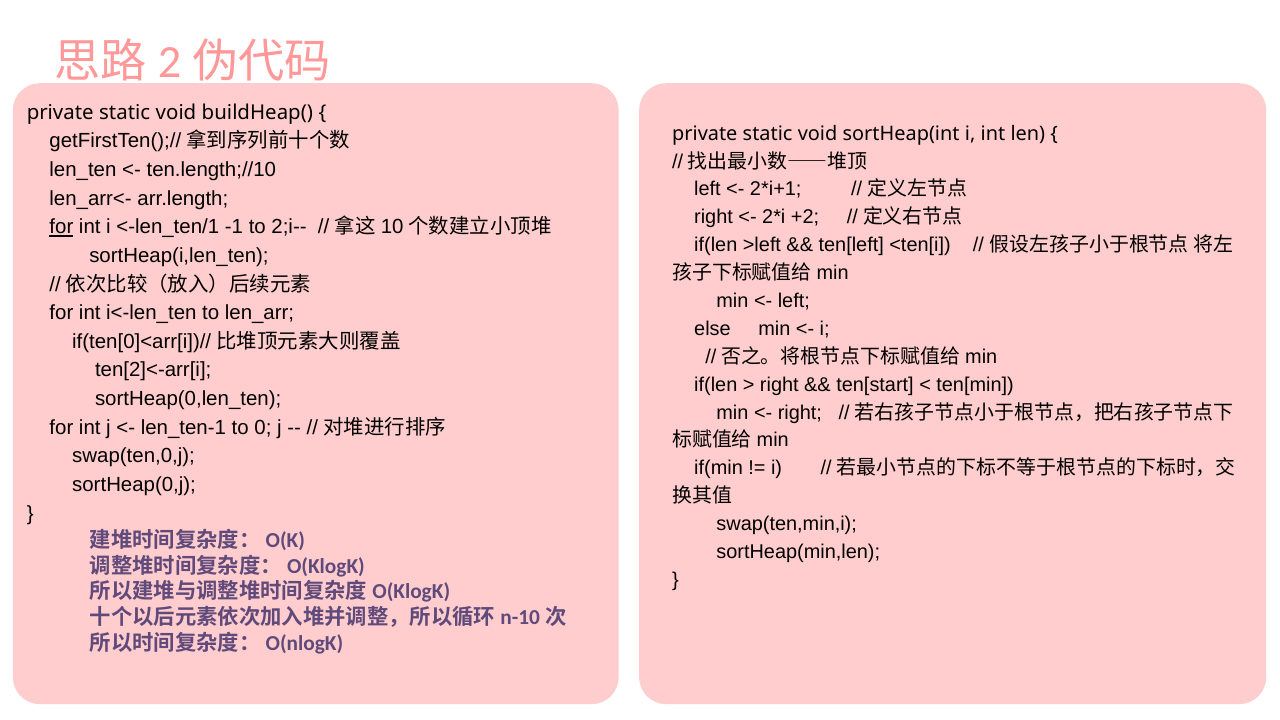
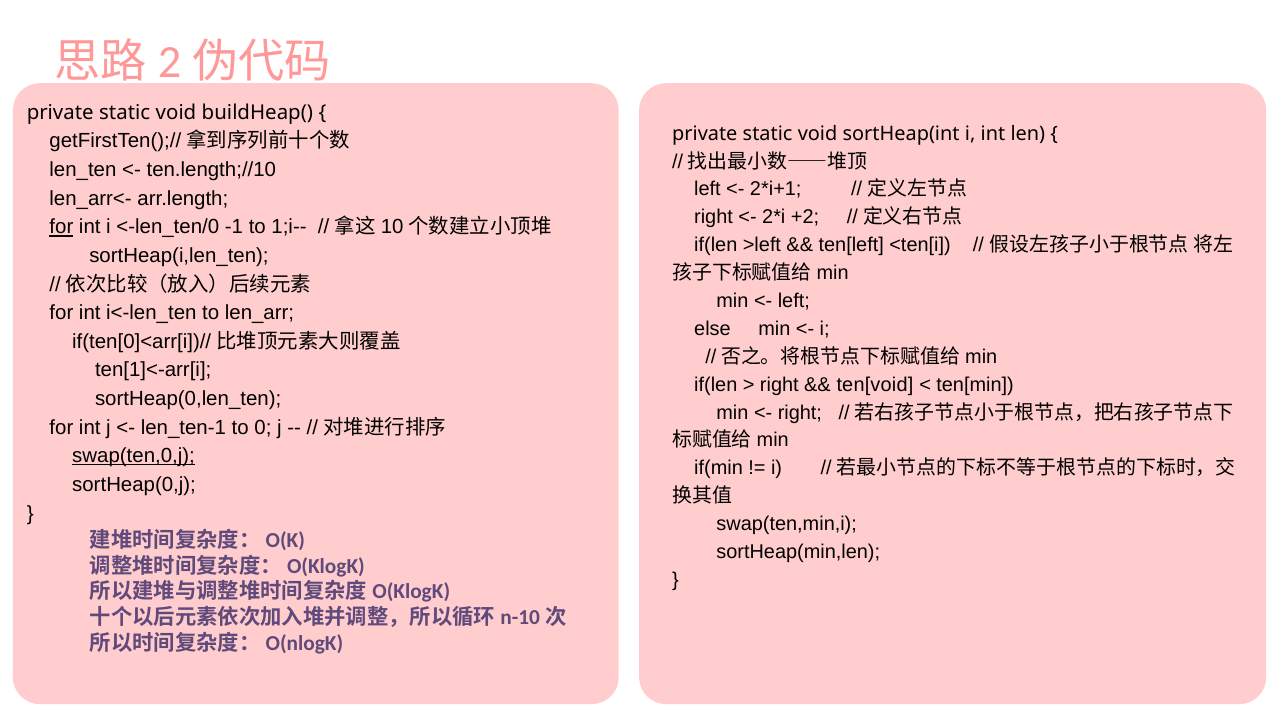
<-len_ten/1: <-len_ten/1 -> <-len_ten/0
2;i--: 2;i-- -> 1;i--
ten[2]<-arr[i: ten[2]<-arr[i -> ten[1]<-arr[i
ten[start: ten[start -> ten[void
swap(ten,0,j underline: none -> present
